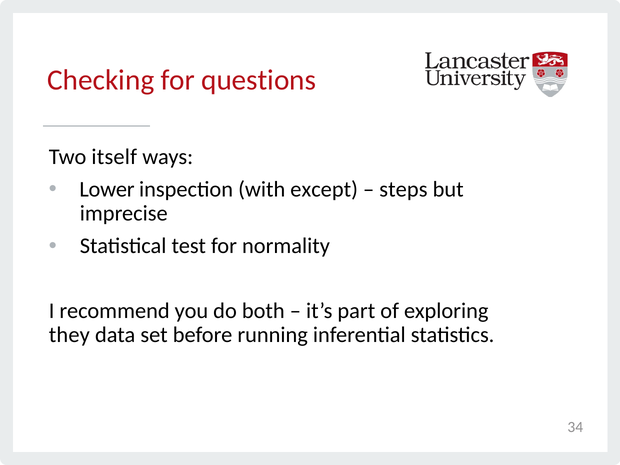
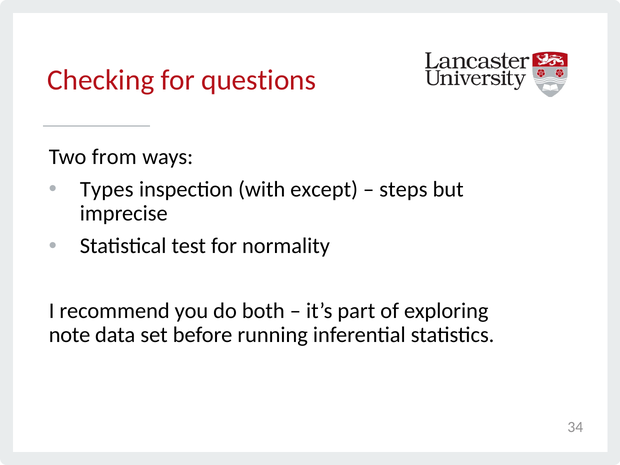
itself: itself -> from
Lower: Lower -> Types
they: they -> note
